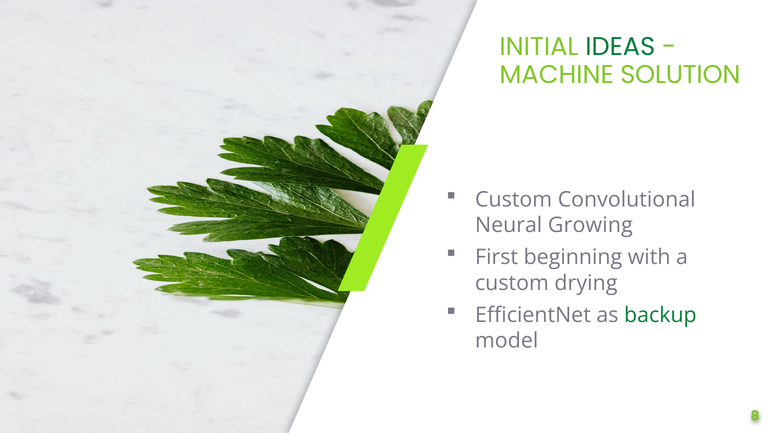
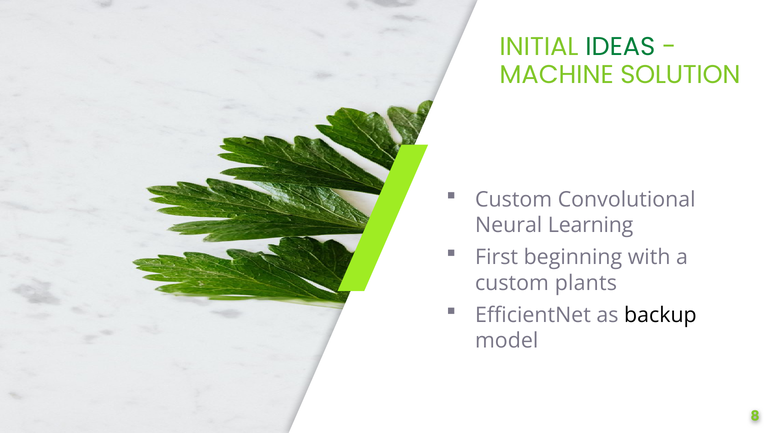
Growing: Growing -> Learning
drying: drying -> plants
backup colour: green -> black
